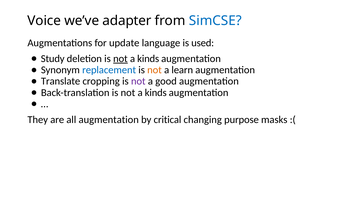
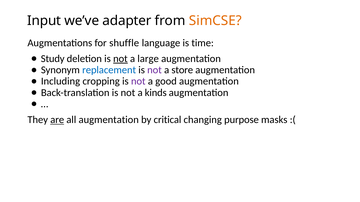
Voice: Voice -> Input
SimCSE colour: blue -> orange
update: update -> shuffle
used: used -> time
kinds at (148, 59): kinds -> large
not at (154, 70) colour: orange -> purple
learn: learn -> store
Translate: Translate -> Including
are underline: none -> present
